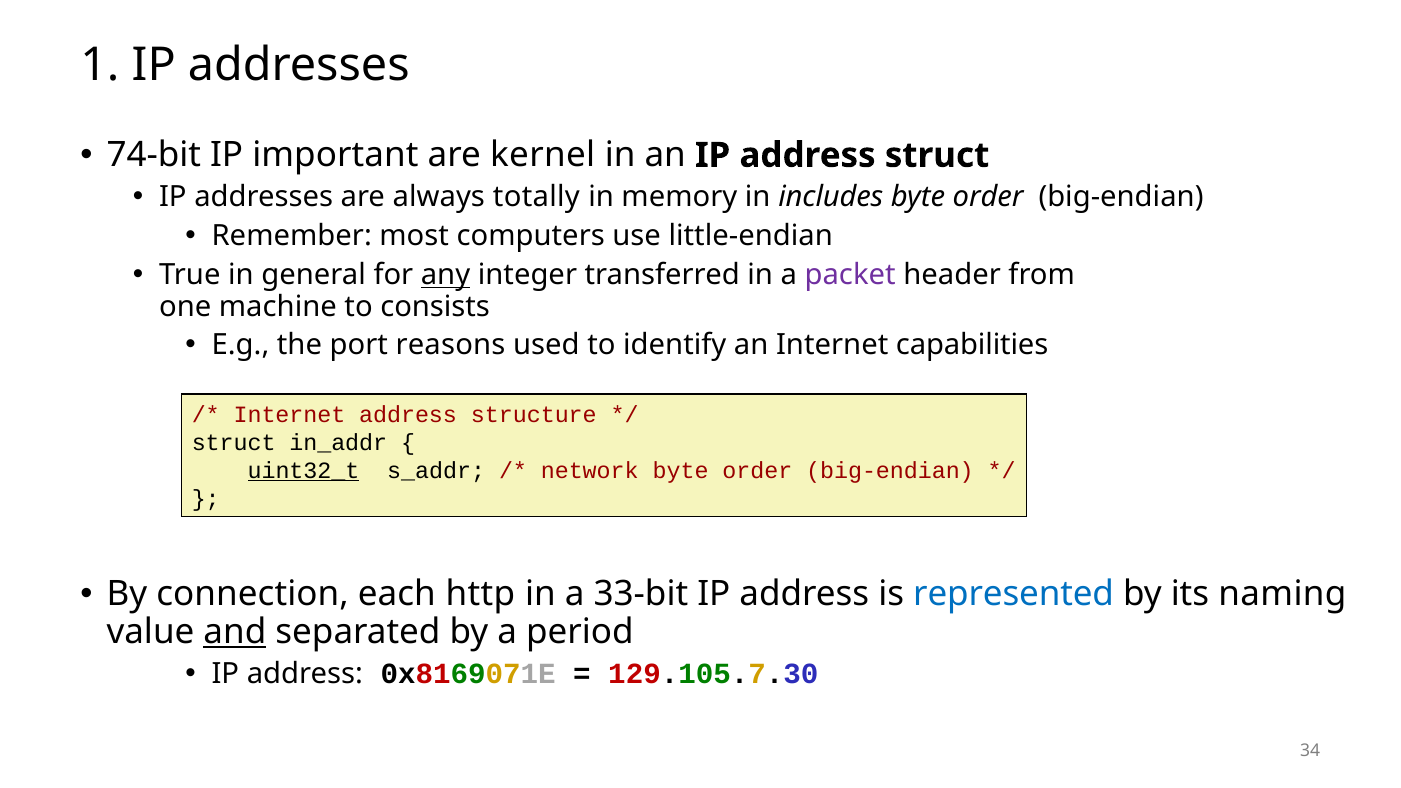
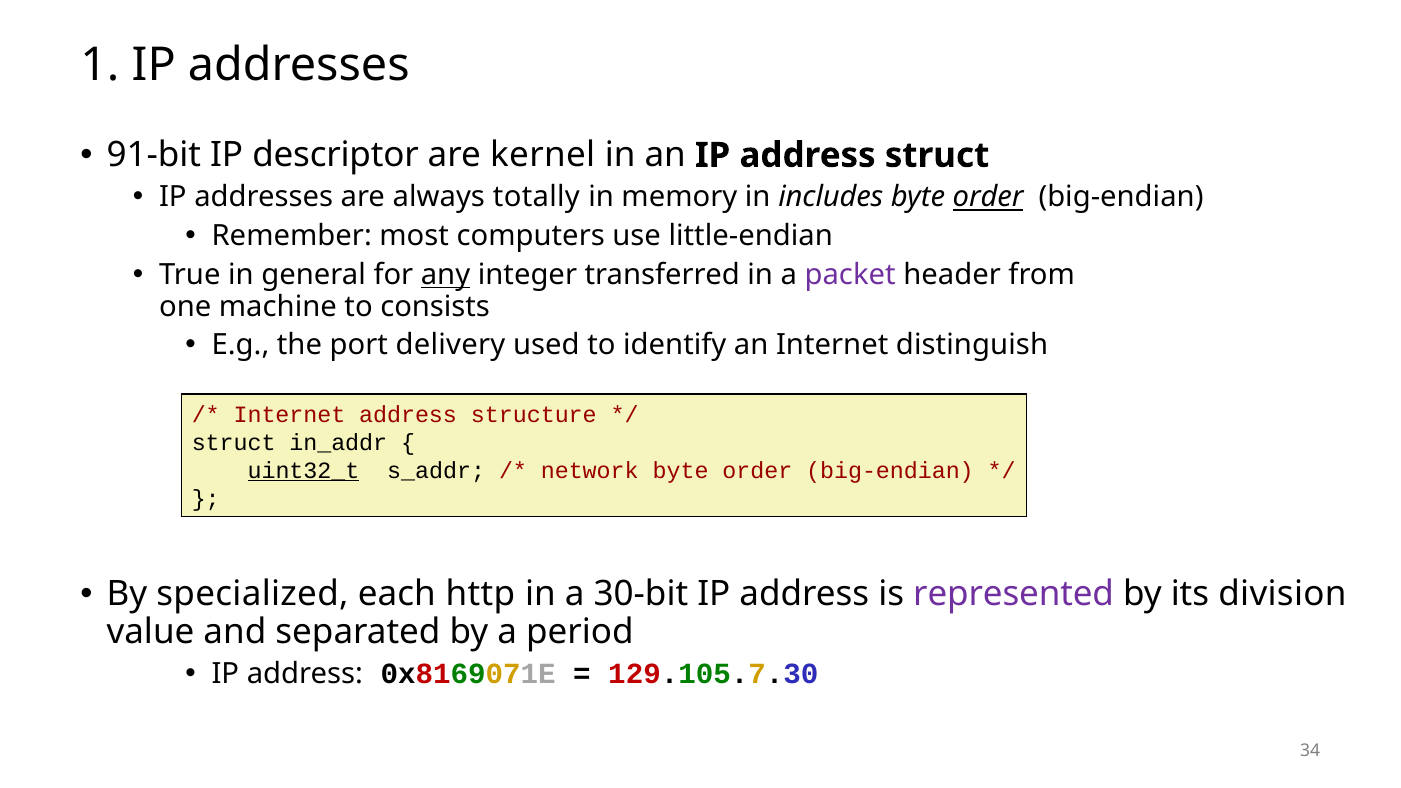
74-bit: 74-bit -> 91-bit
important: important -> descriptor
order at (988, 197) underline: none -> present
reasons: reasons -> delivery
capabilities: capabilities -> distinguish
connection: connection -> specialized
33-bit: 33-bit -> 30-bit
represented colour: blue -> purple
naming: naming -> division
and underline: present -> none
